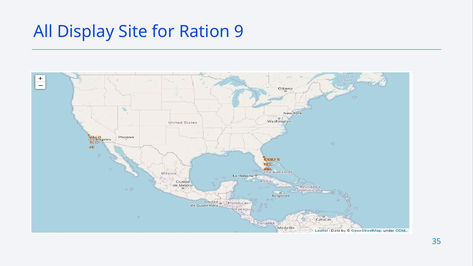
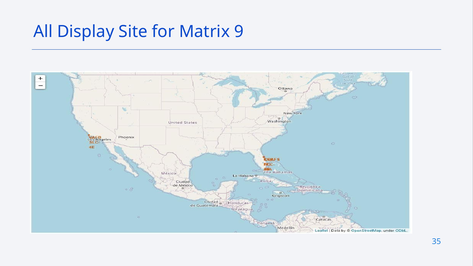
Ration: Ration -> Matrix
